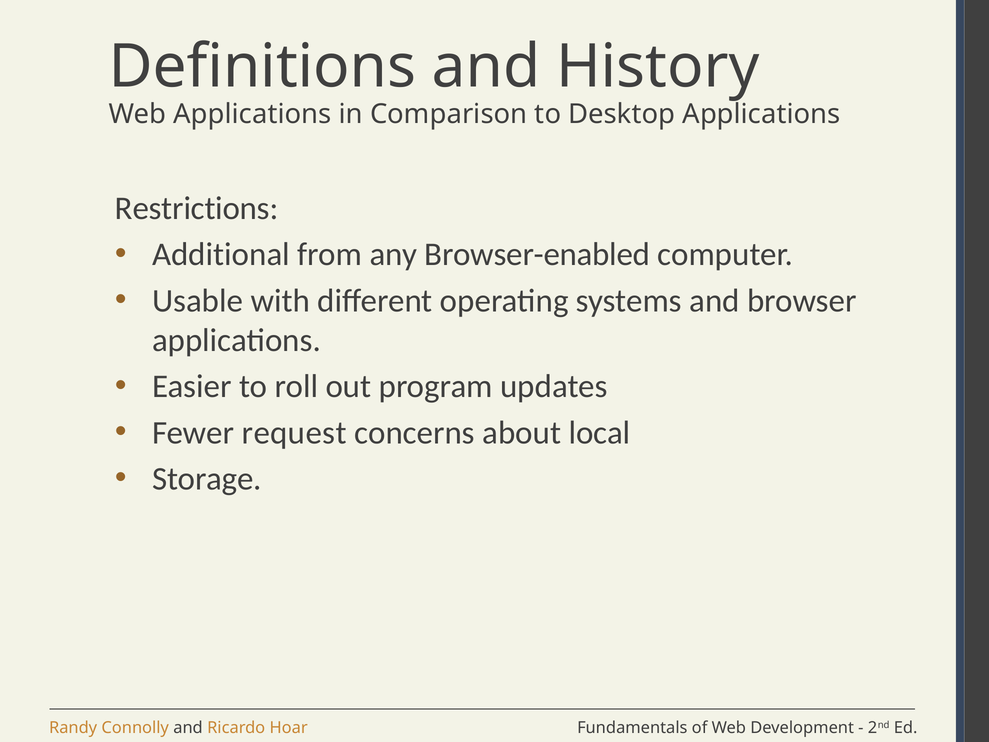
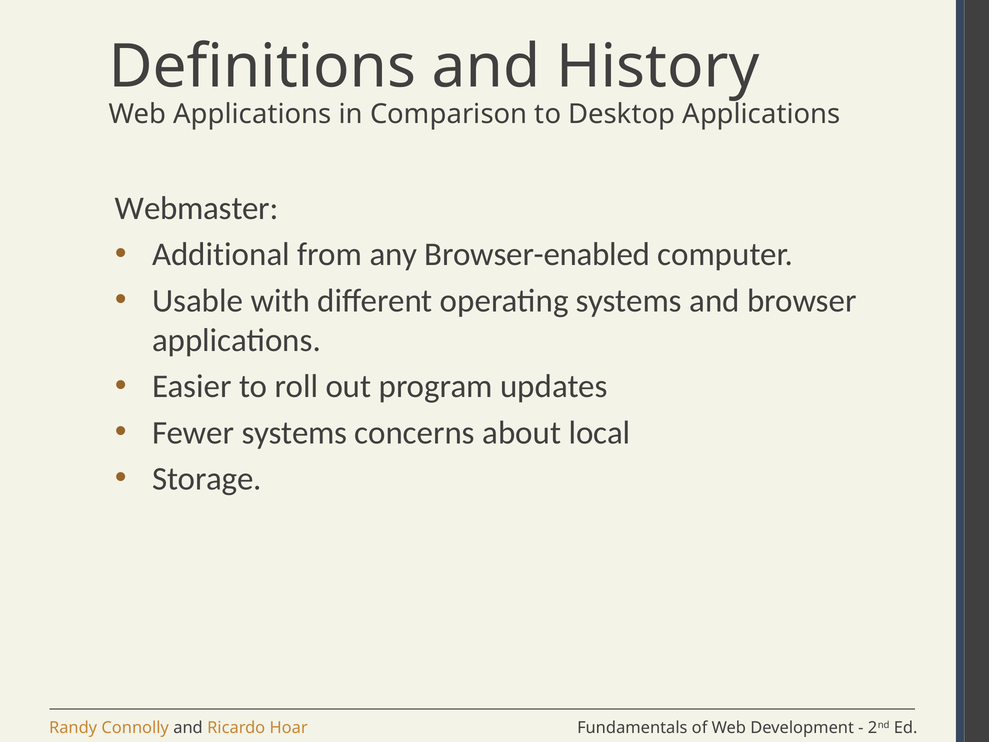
Restrictions: Restrictions -> Webmaster
Fewer request: request -> systems
